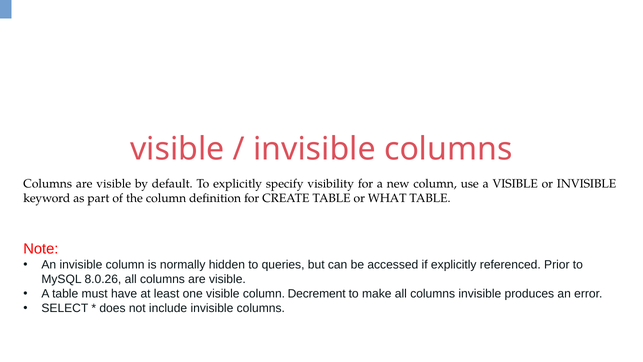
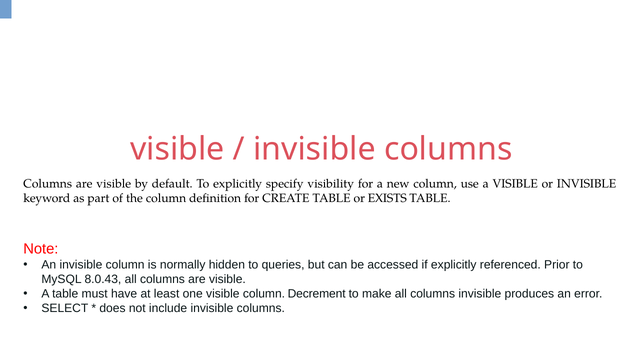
WHAT: WHAT -> EXISTS
8.0.26: 8.0.26 -> 8.0.43
